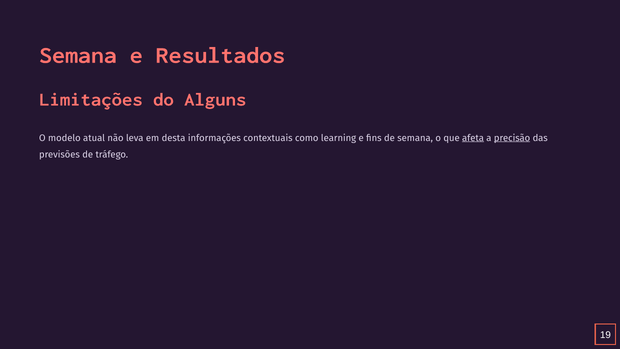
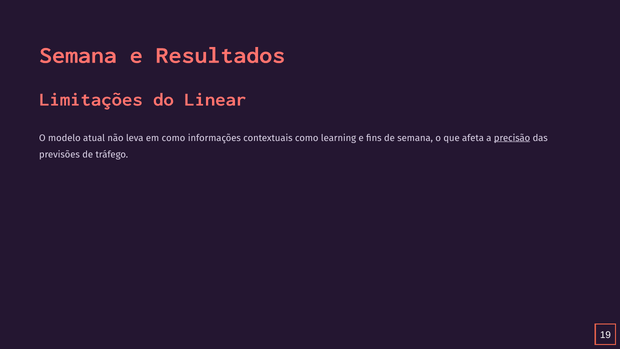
Alguns: Alguns -> Linear
em desta: desta -> como
afeta underline: present -> none
